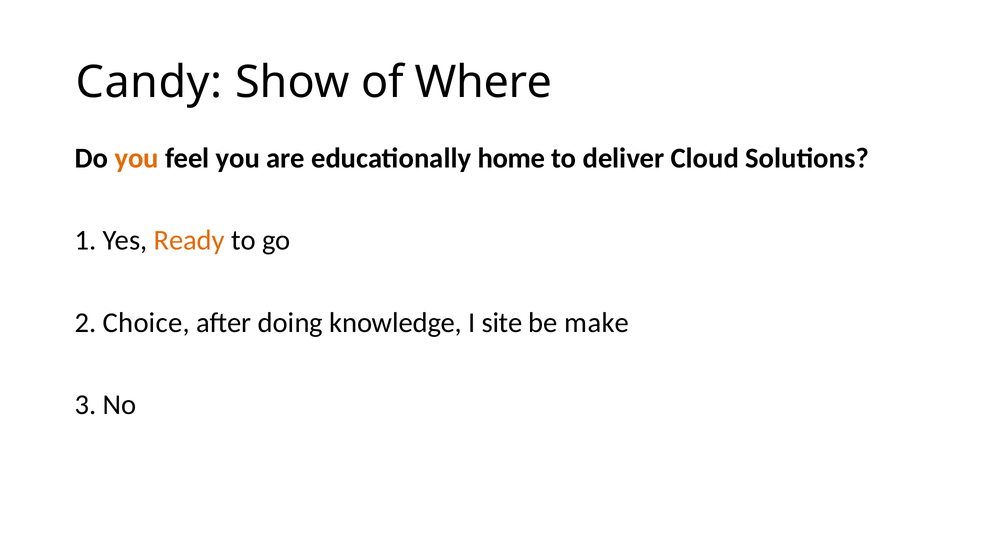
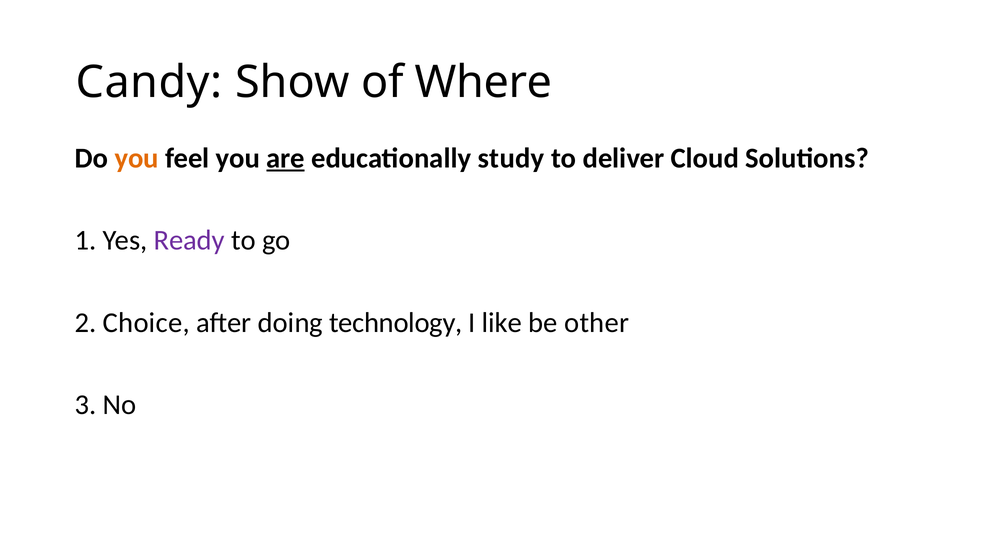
are underline: none -> present
home: home -> study
Ready colour: orange -> purple
knowledge: knowledge -> technology
site: site -> like
make: make -> other
